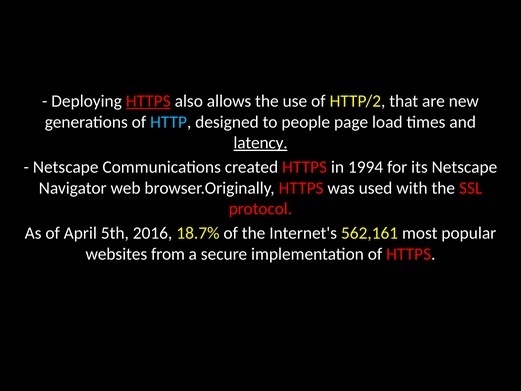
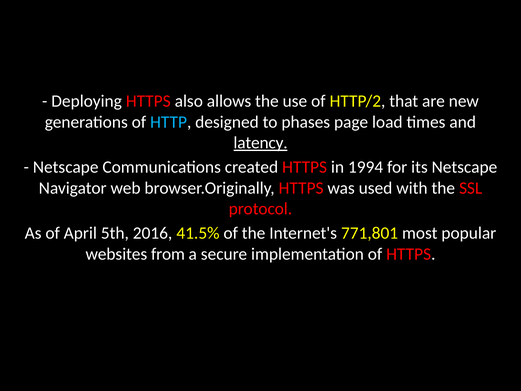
HTTPS at (148, 101) underline: present -> none
people: people -> phases
18.7%: 18.7% -> 41.5%
562,161: 562,161 -> 771,801
